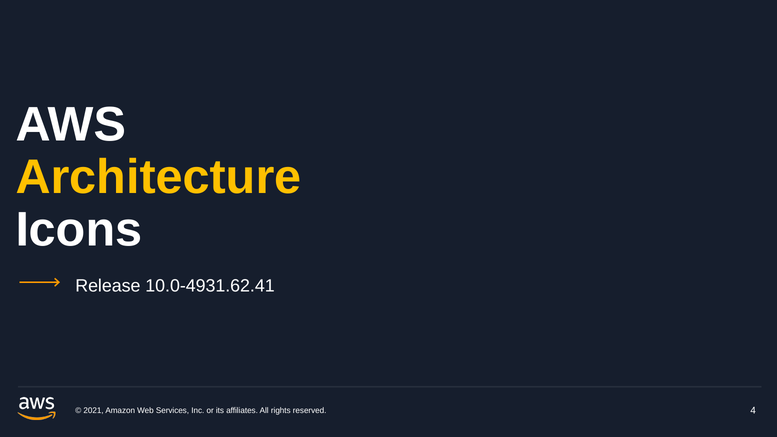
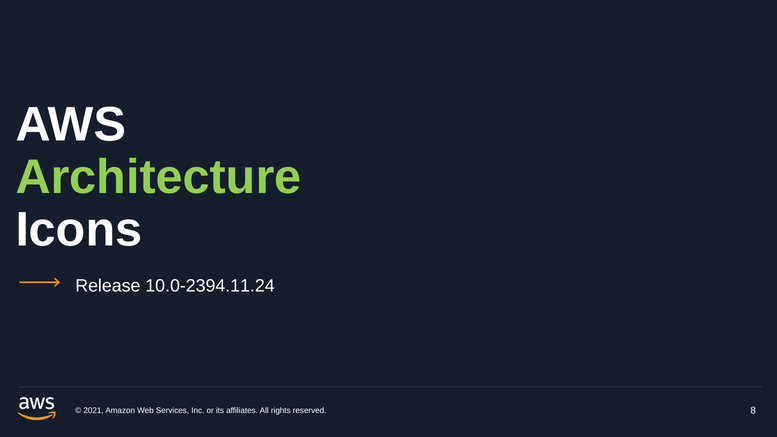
Architecture colour: yellow -> light green
10.0-4931.62.41: 10.0-4931.62.41 -> 10.0-2394.11.24
4: 4 -> 8
